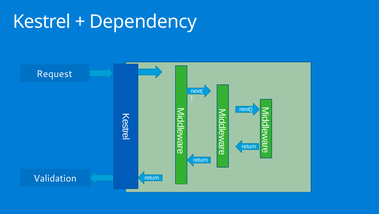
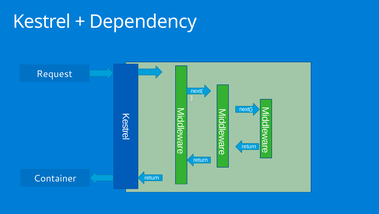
Validation: Validation -> Container
